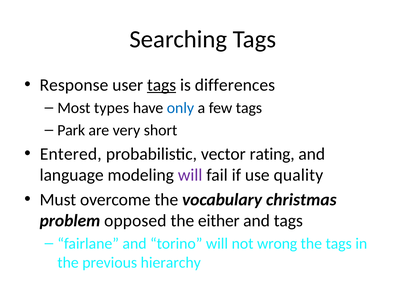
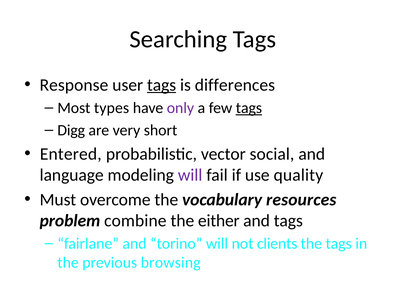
only colour: blue -> purple
tags at (249, 108) underline: none -> present
Park: Park -> Digg
rating: rating -> social
christmas: christmas -> resources
opposed: opposed -> combine
wrong: wrong -> clients
hierarchy: hierarchy -> browsing
